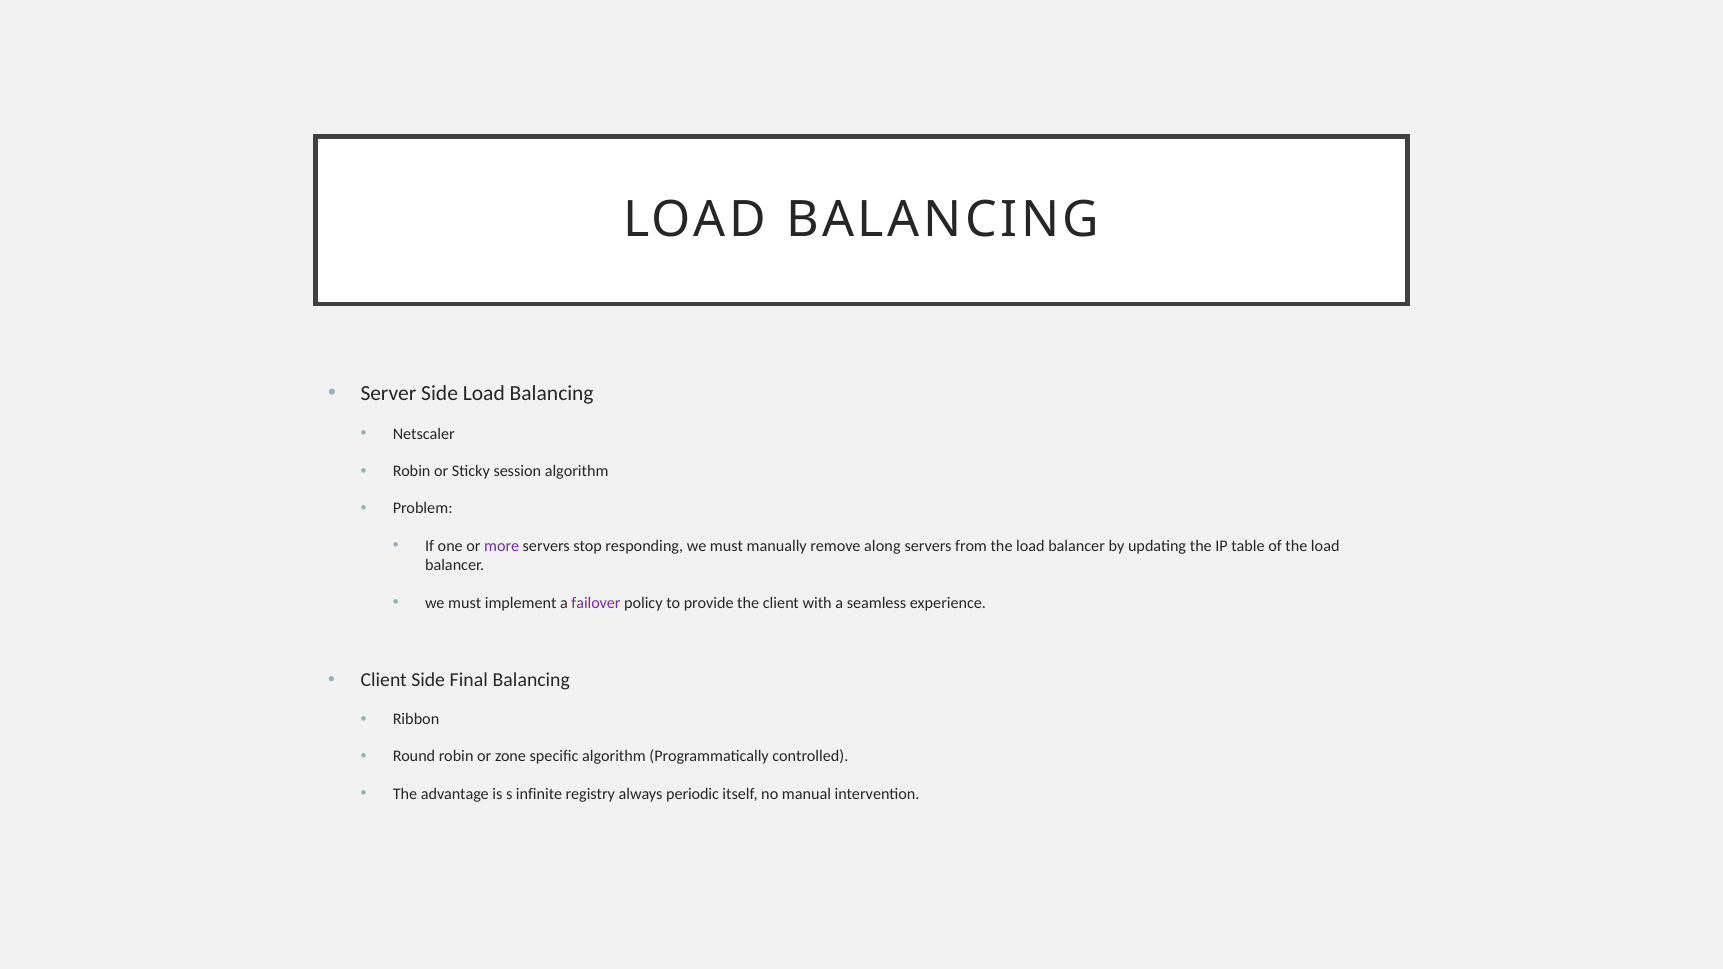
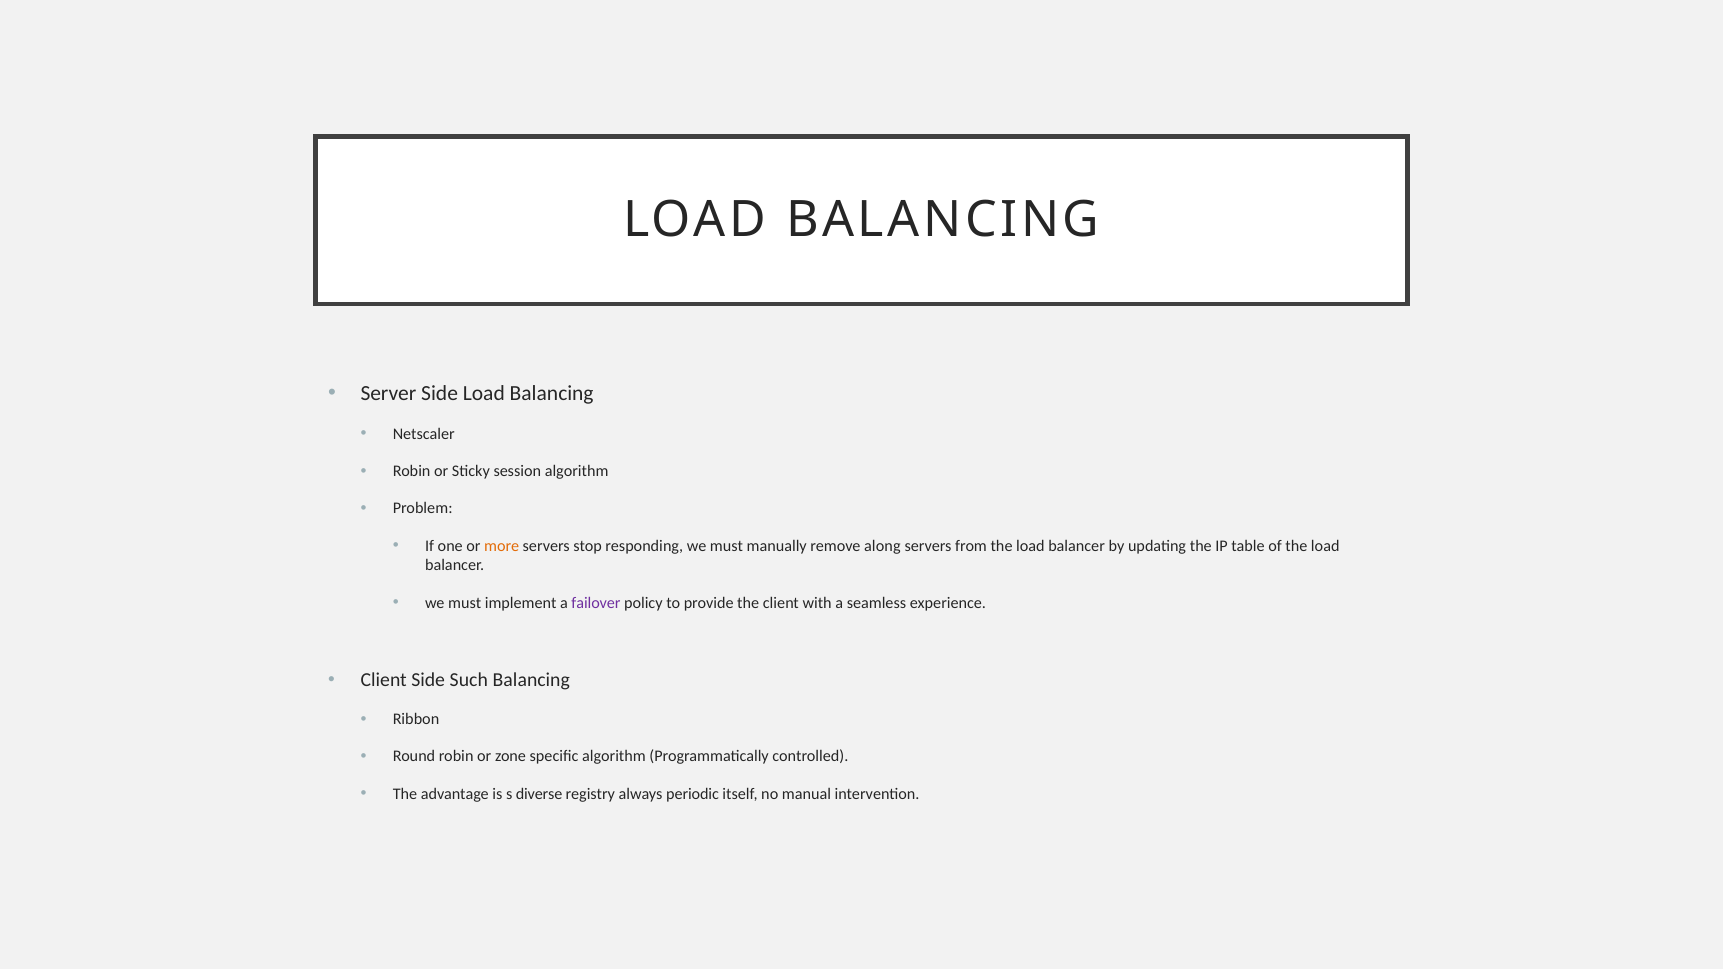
more colour: purple -> orange
Final: Final -> Such
infinite: infinite -> diverse
